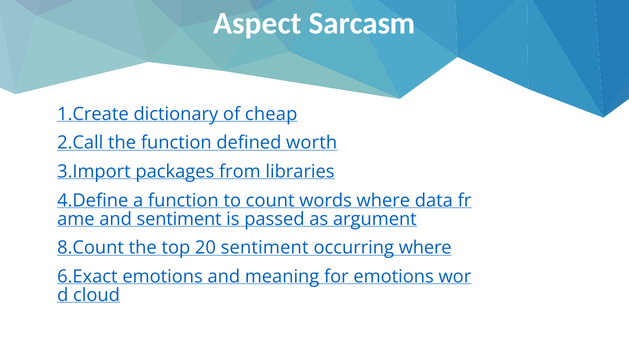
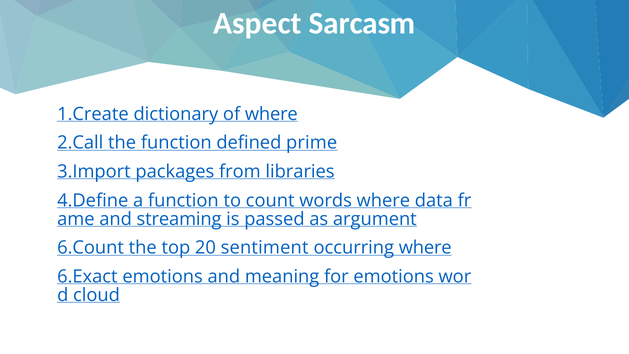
of cheap: cheap -> where
worth: worth -> prime
and sentiment: sentiment -> streaming
8.Count: 8.Count -> 6.Count
